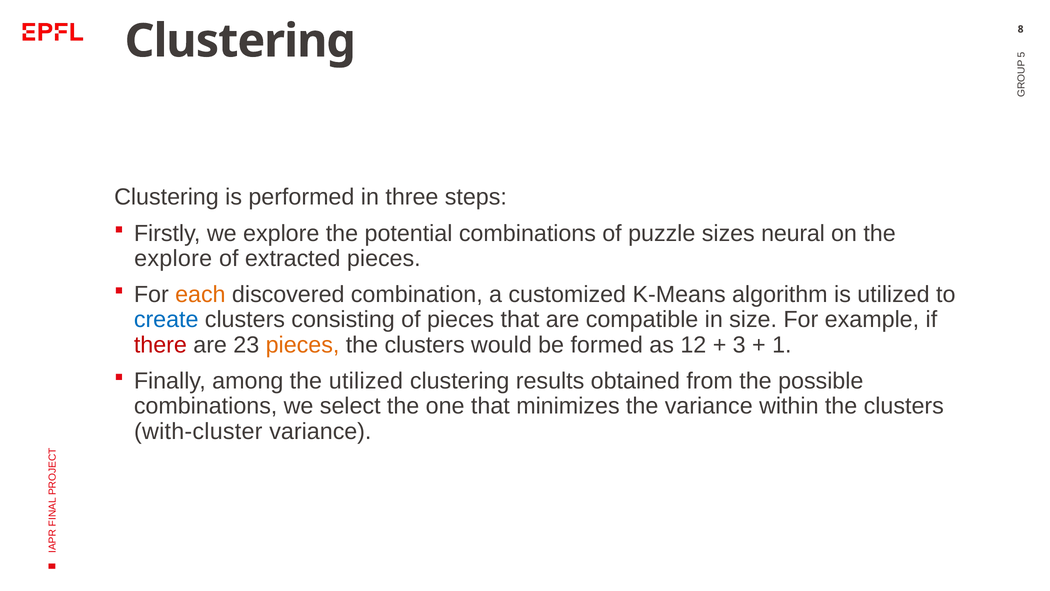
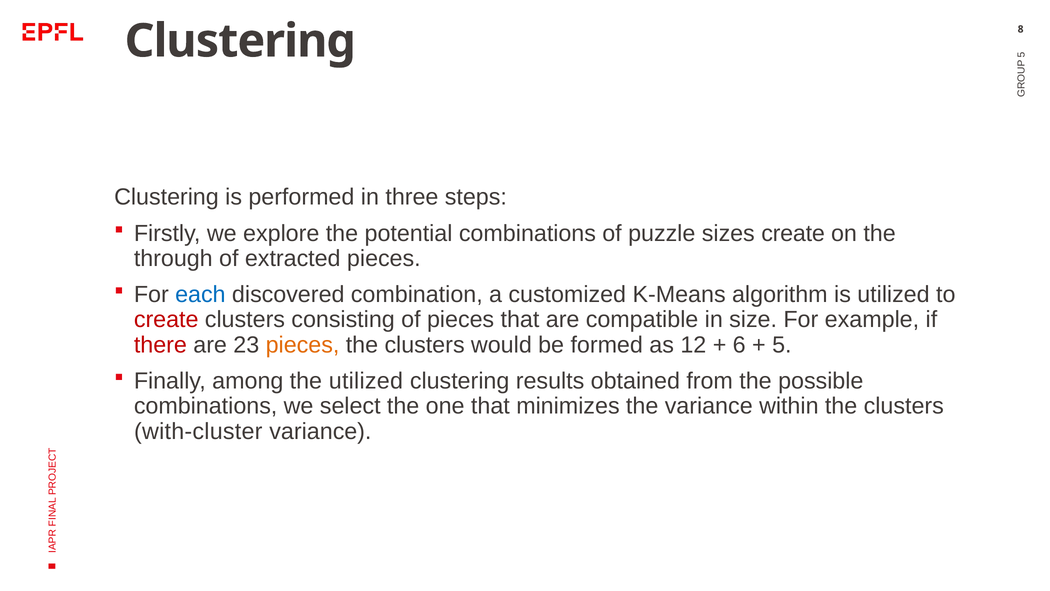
sizes neural: neural -> create
explore at (173, 258): explore -> through
each colour: orange -> blue
create at (166, 320) colour: blue -> red
3: 3 -> 6
1 at (782, 345): 1 -> 5
